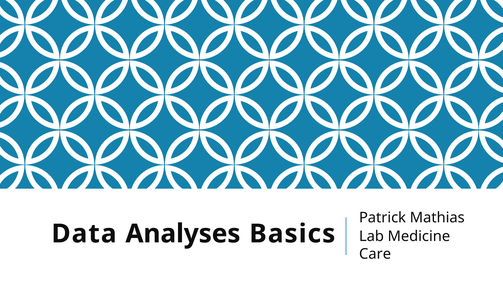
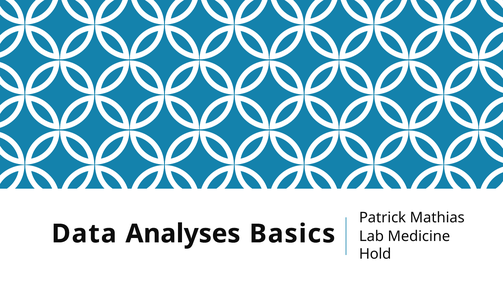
Care: Care -> Hold
